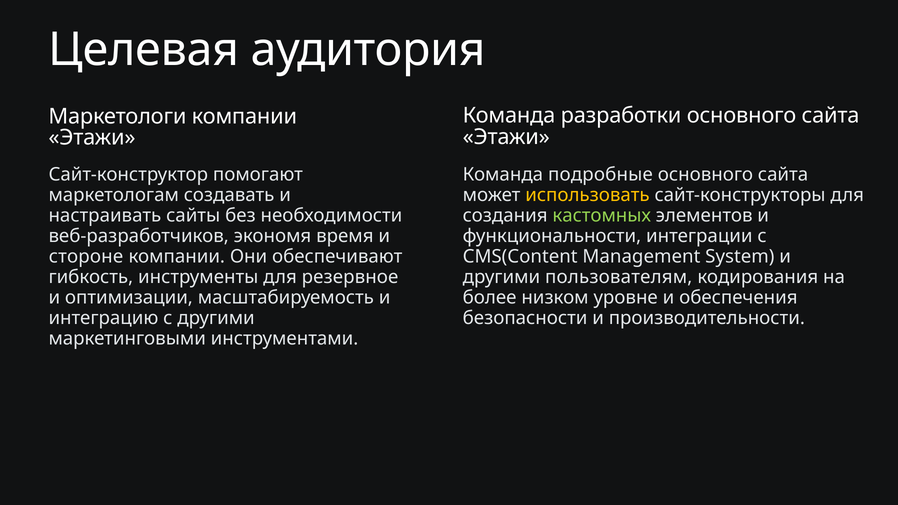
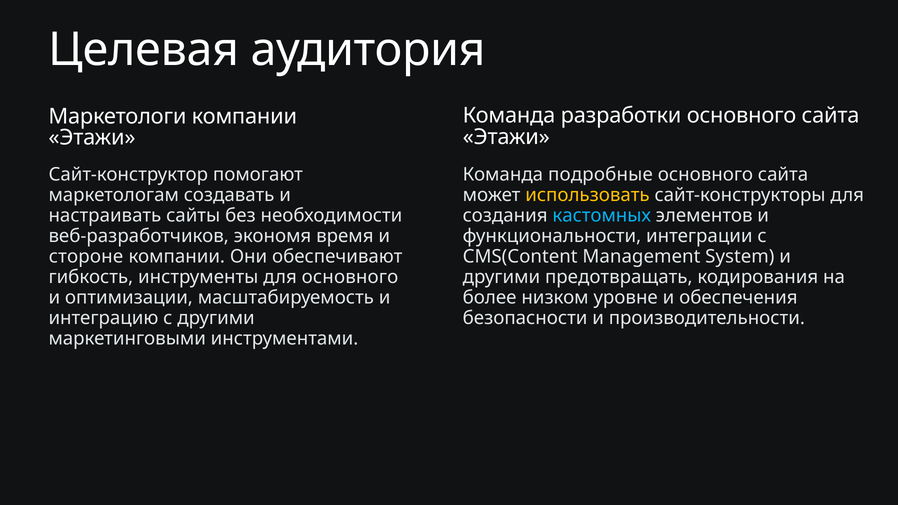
кастомных colour: light green -> light blue
для резервное: резервное -> основного
пользователям: пользователям -> предотвращать
